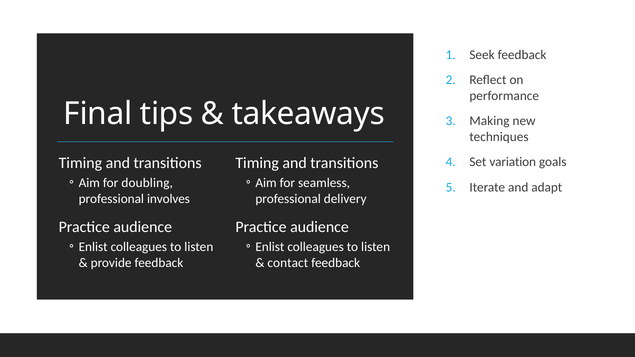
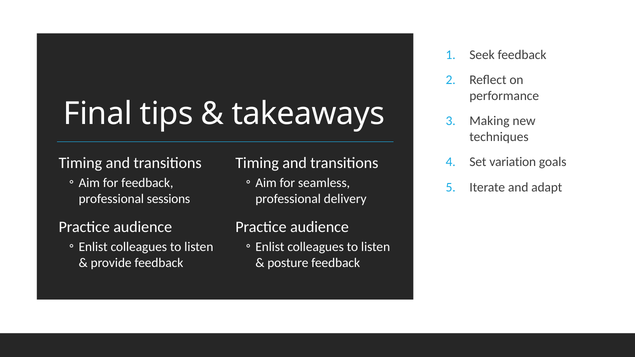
for doubling: doubling -> feedback
involves: involves -> sessions
contact: contact -> posture
